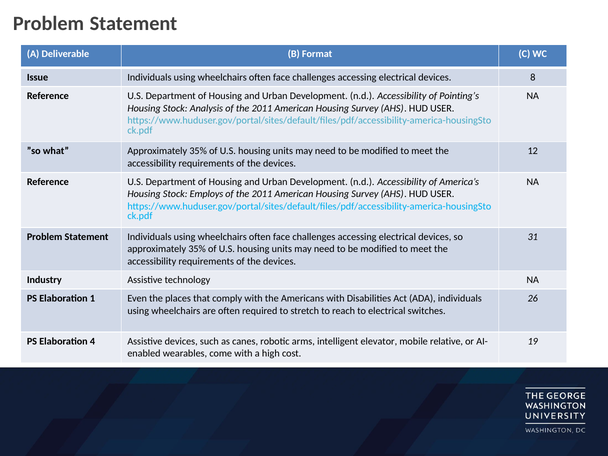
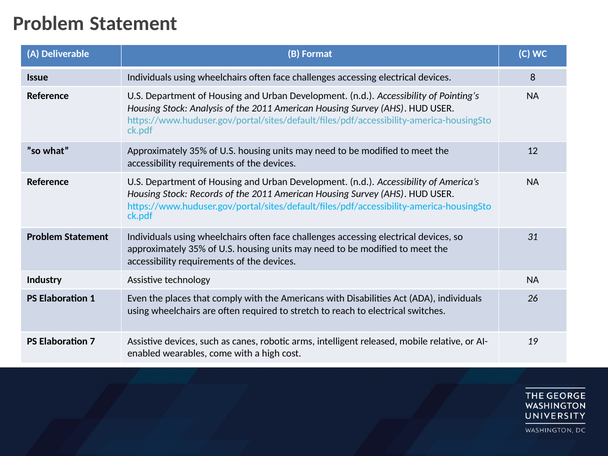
Employs: Employs -> Records
4: 4 -> 7
elevator: elevator -> released
